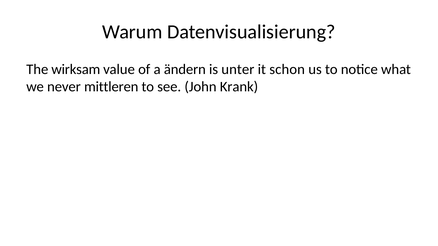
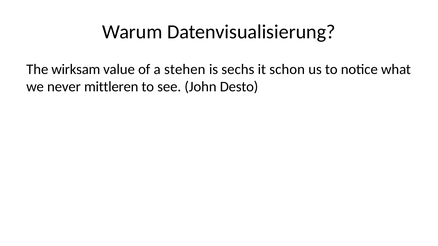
ändern: ändern -> stehen
unter: unter -> sechs
Krank: Krank -> Desto
